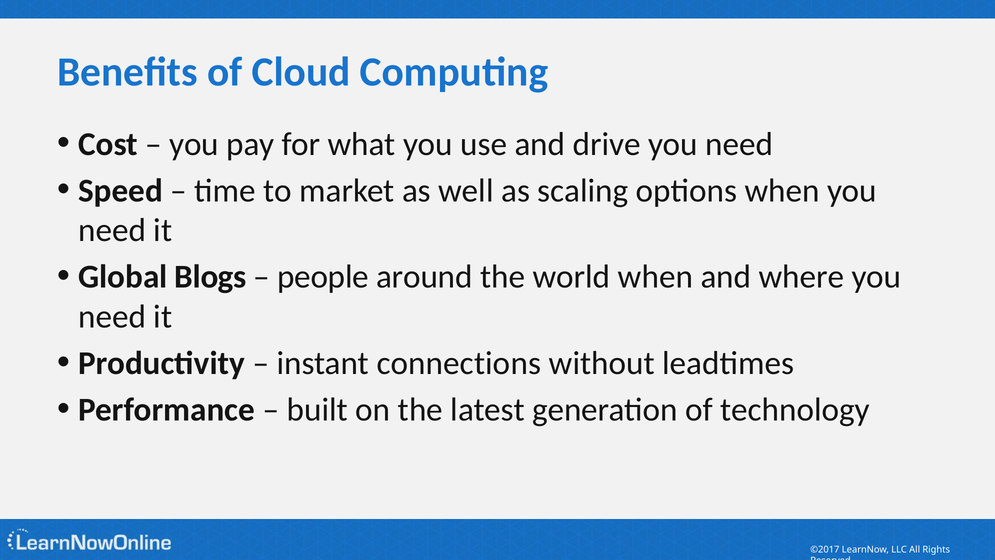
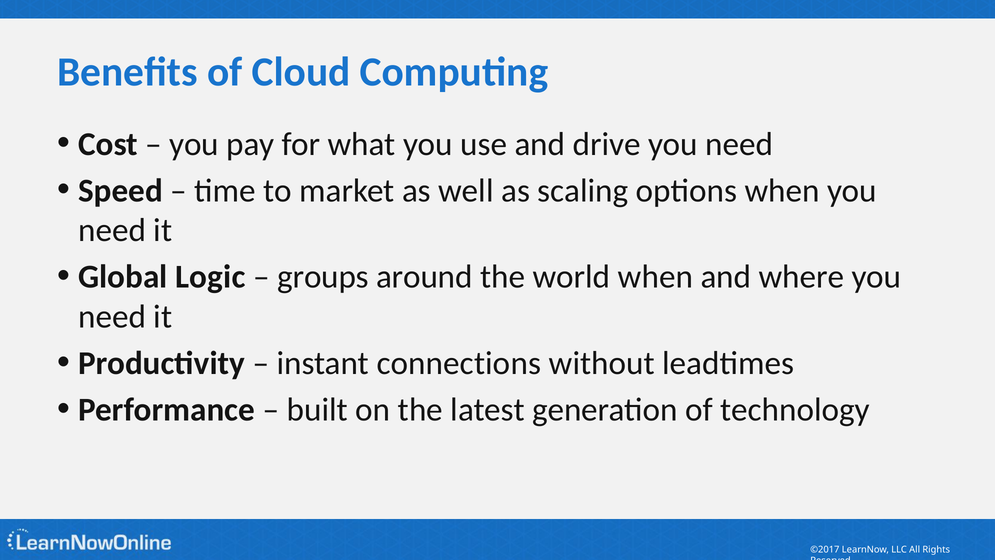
Blogs: Blogs -> Logic
people: people -> groups
